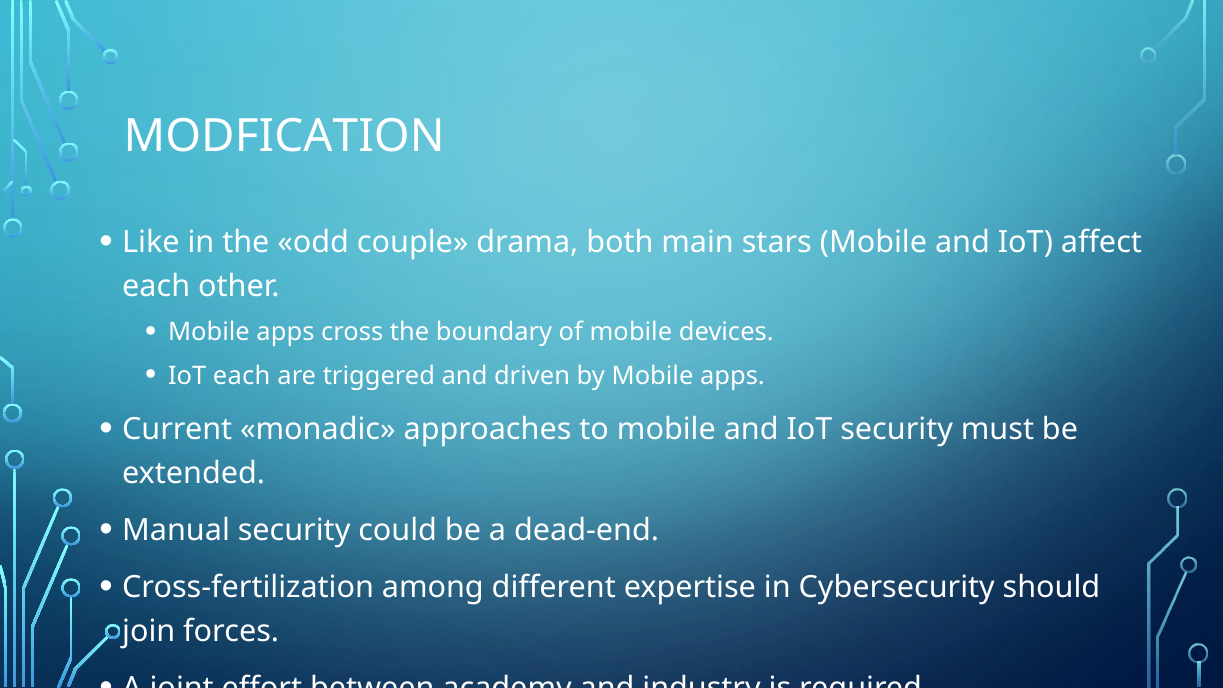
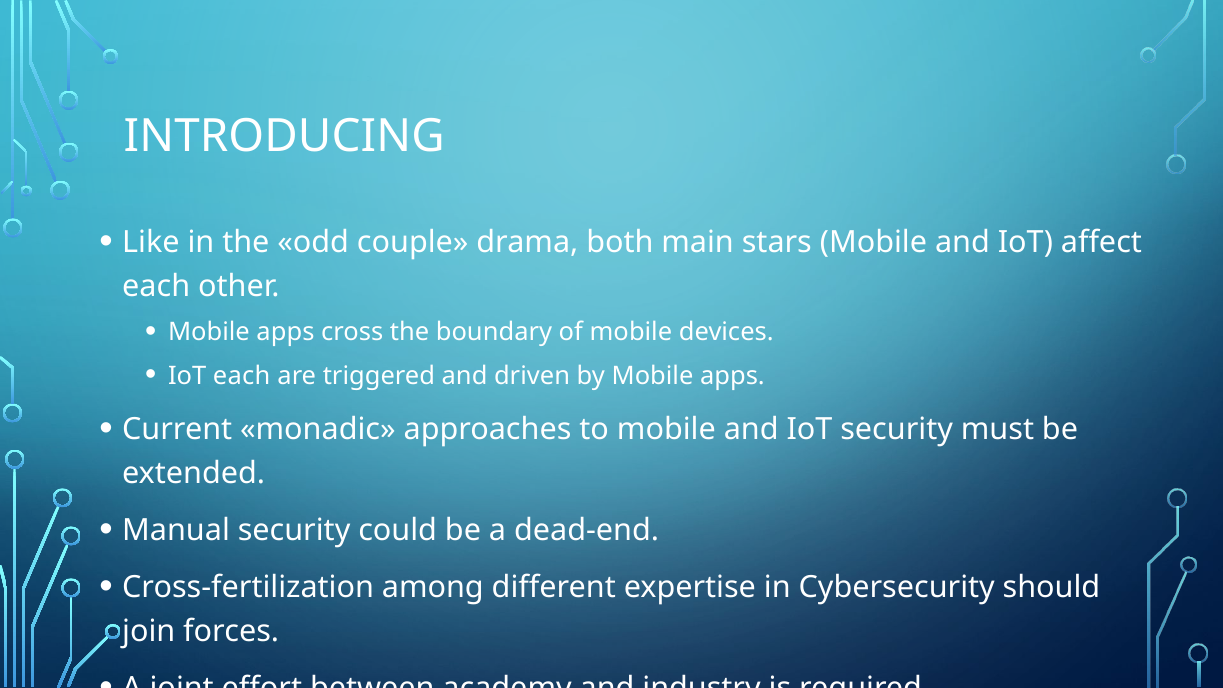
MODFICATION: MODFICATION -> INTRODUCING
